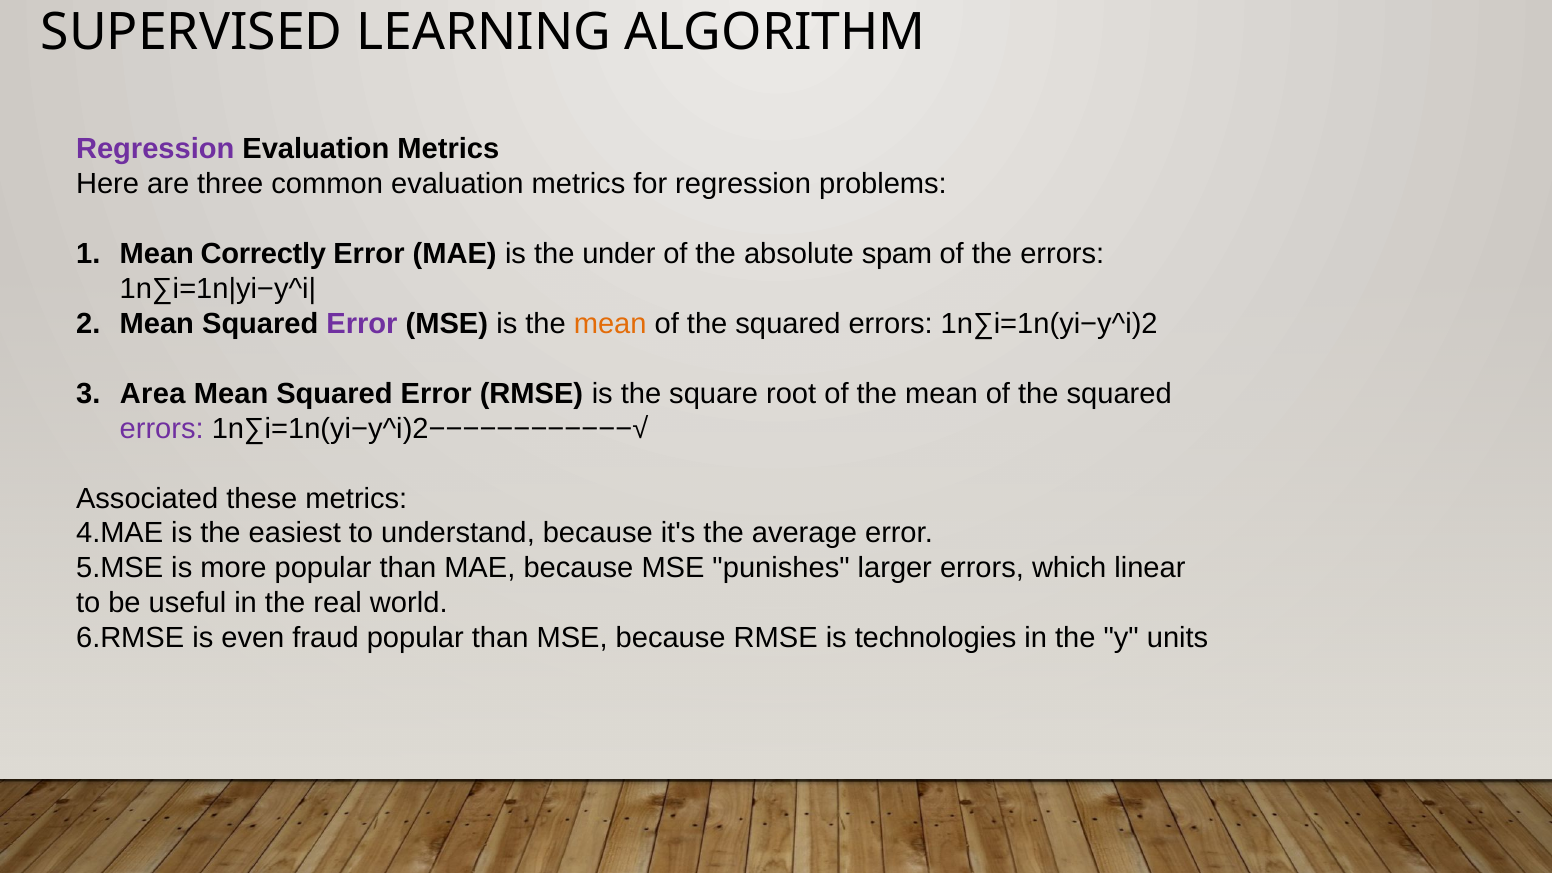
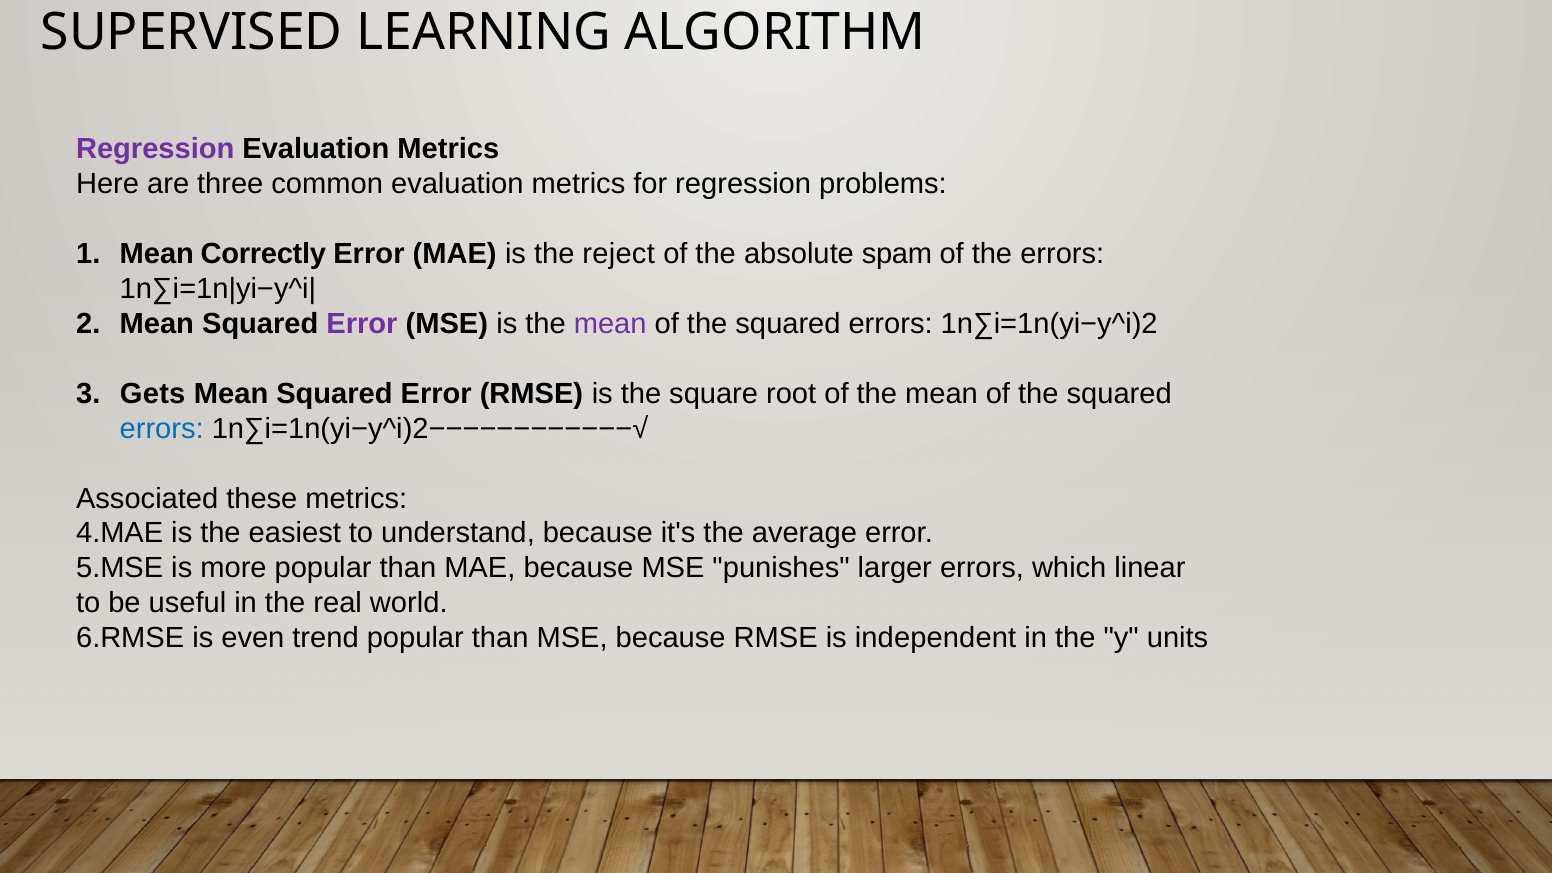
under: under -> reject
mean at (610, 324) colour: orange -> purple
Area: Area -> Gets
errors at (162, 429) colour: purple -> blue
fraud: fraud -> trend
technologies: technologies -> independent
